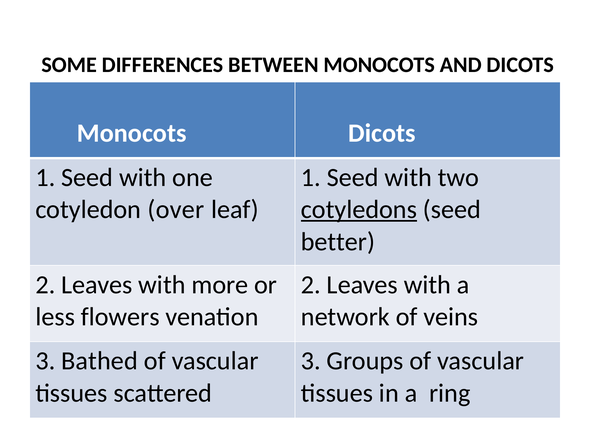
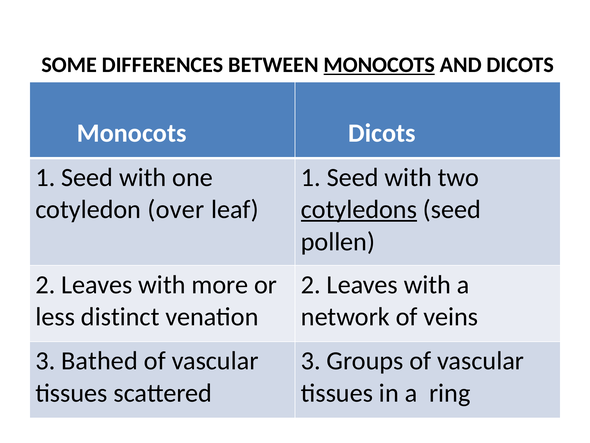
MONOCOTS at (379, 65) underline: none -> present
better: better -> pollen
flowers: flowers -> distinct
